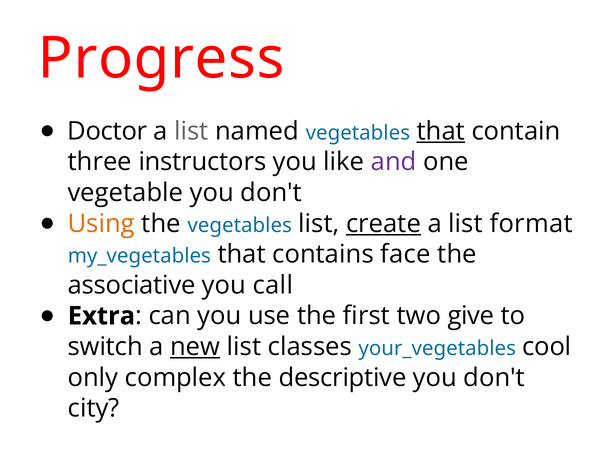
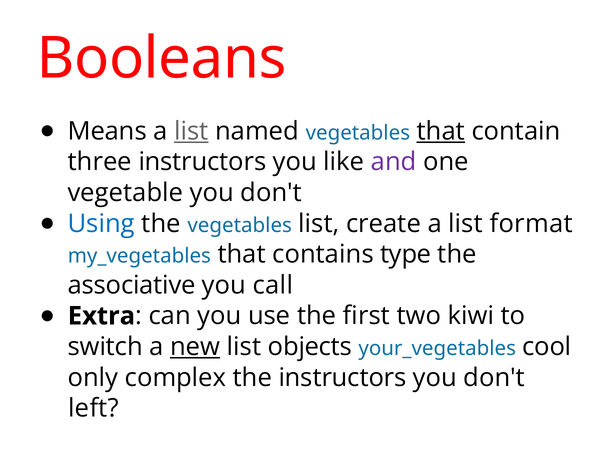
Progress: Progress -> Booleans
Doctor: Doctor -> Means
list at (191, 131) underline: none -> present
Using colour: orange -> blue
create underline: present -> none
face: face -> type
give: give -> kiwi
classes: classes -> objects
the descriptive: descriptive -> instructors
city: city -> left
